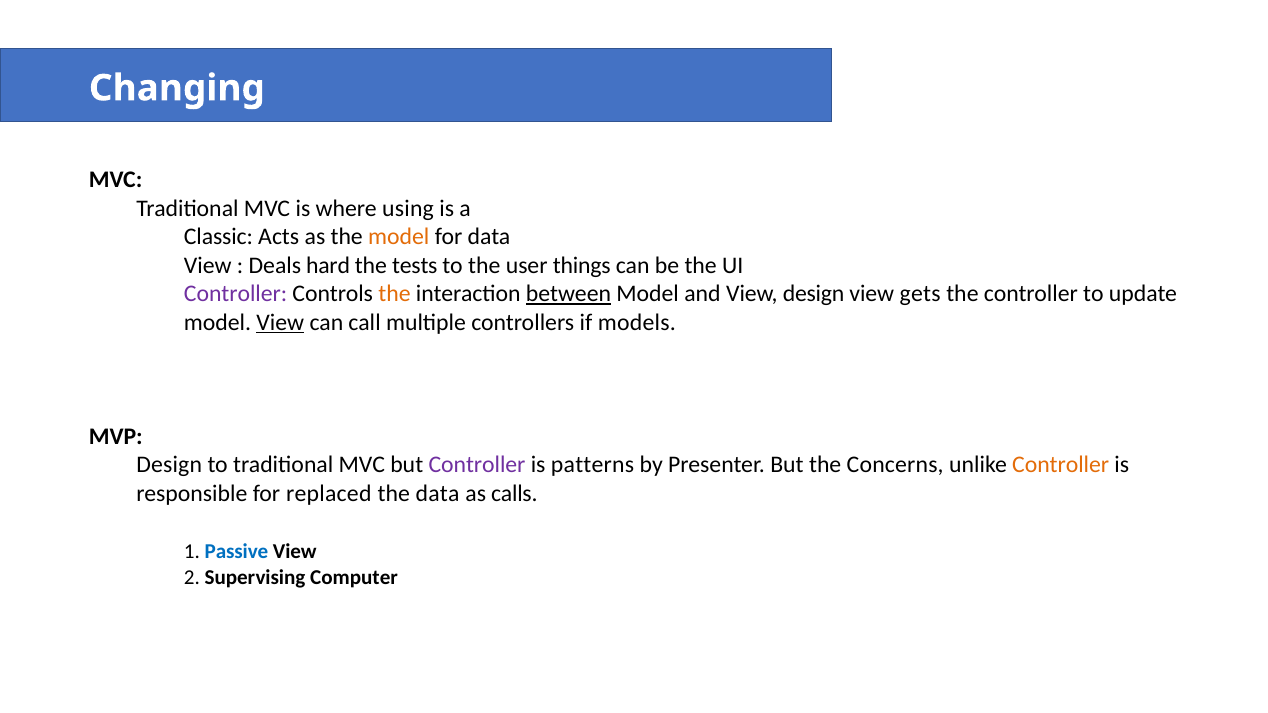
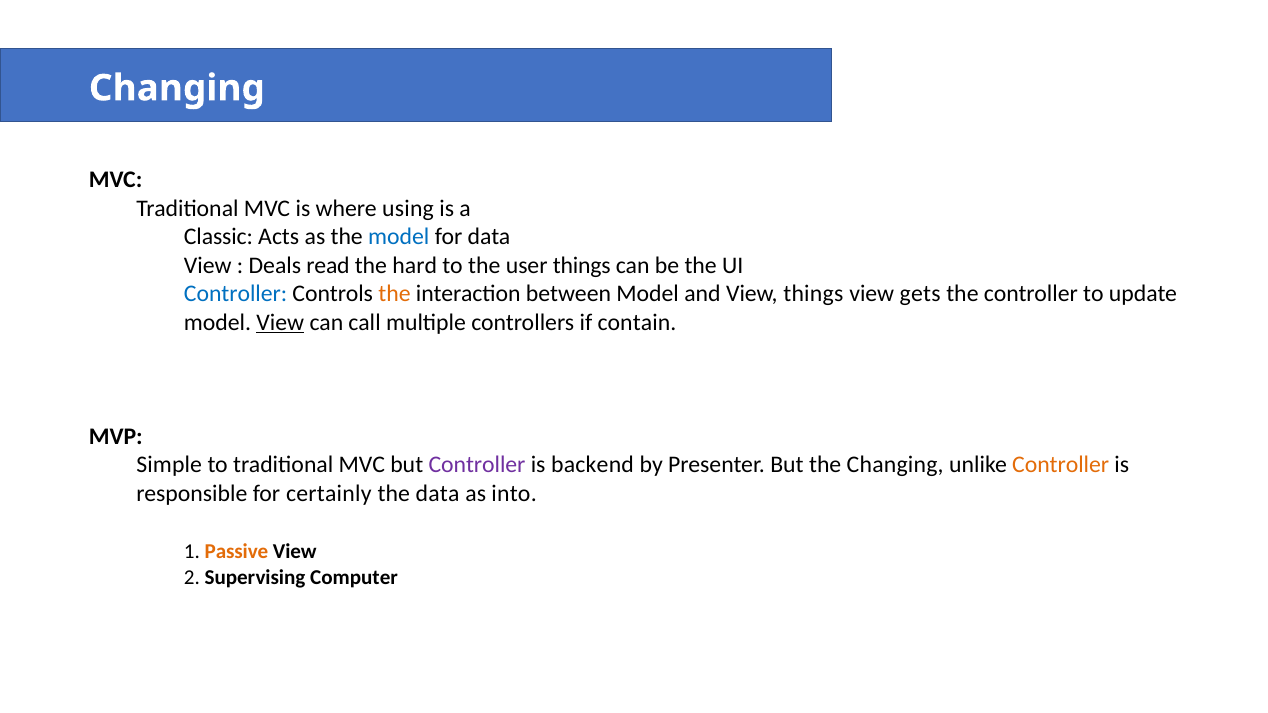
model at (399, 237) colour: orange -> blue
hard: hard -> read
tests: tests -> hard
Controller at (236, 294) colour: purple -> blue
between underline: present -> none
View design: design -> things
models: models -> contain
Design at (169, 465): Design -> Simple
patterns: patterns -> backend
the Concerns: Concerns -> Changing
replaced: replaced -> certainly
calls: calls -> into
Passive colour: blue -> orange
